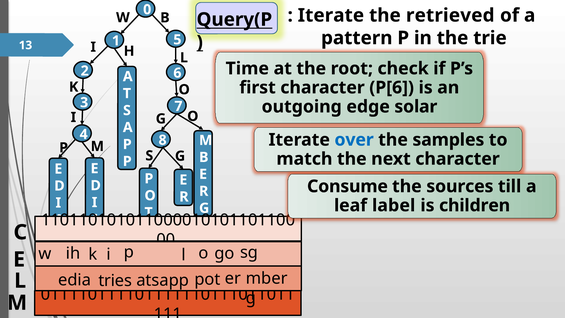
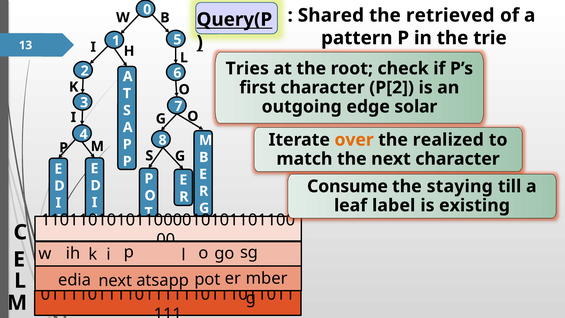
Iterate at (331, 15): Iterate -> Shared
Time: Time -> Tries
P[6: P[6 -> P[2
over colour: blue -> orange
samples: samples -> realized
sources: sources -> staying
children: children -> existing
edia tries: tries -> next
